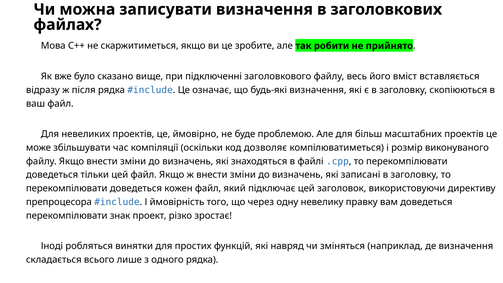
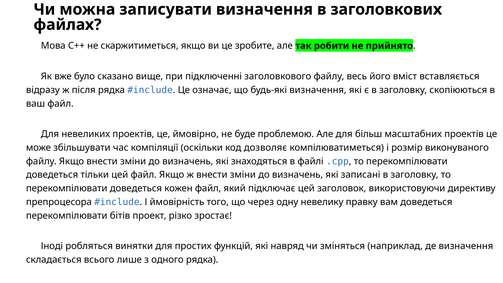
знак: знак -> бітів
